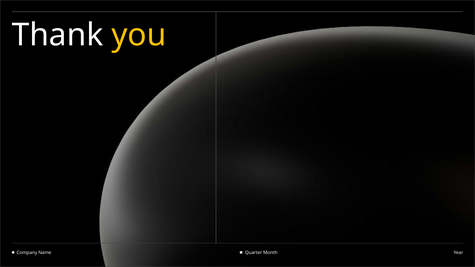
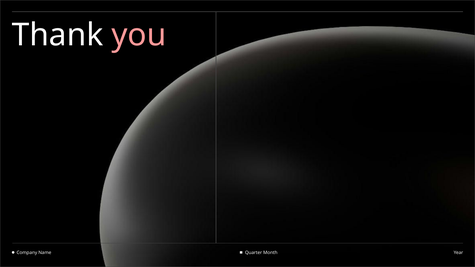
you colour: yellow -> pink
